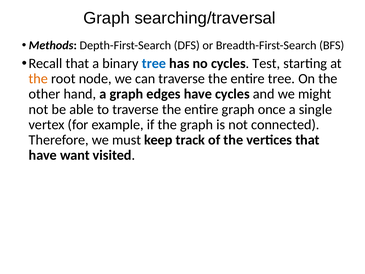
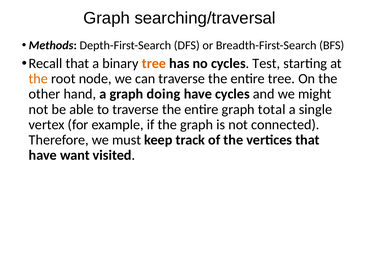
tree at (154, 63) colour: blue -> orange
edges: edges -> doing
once: once -> total
